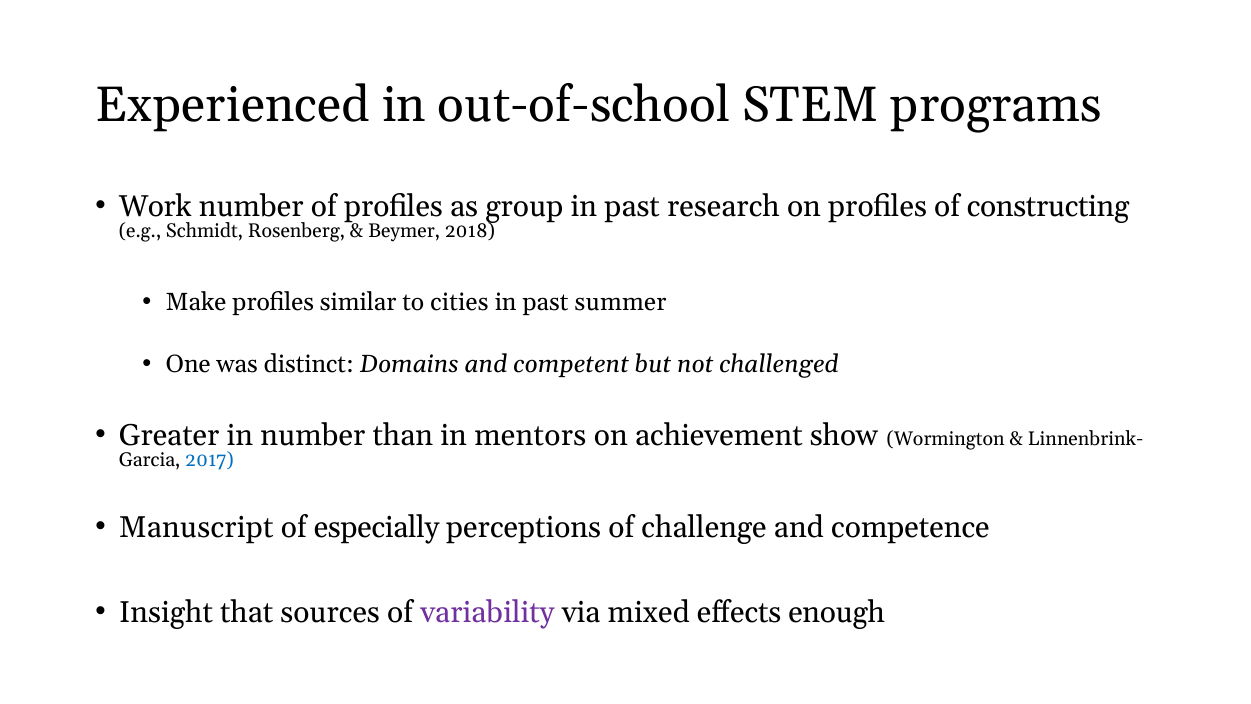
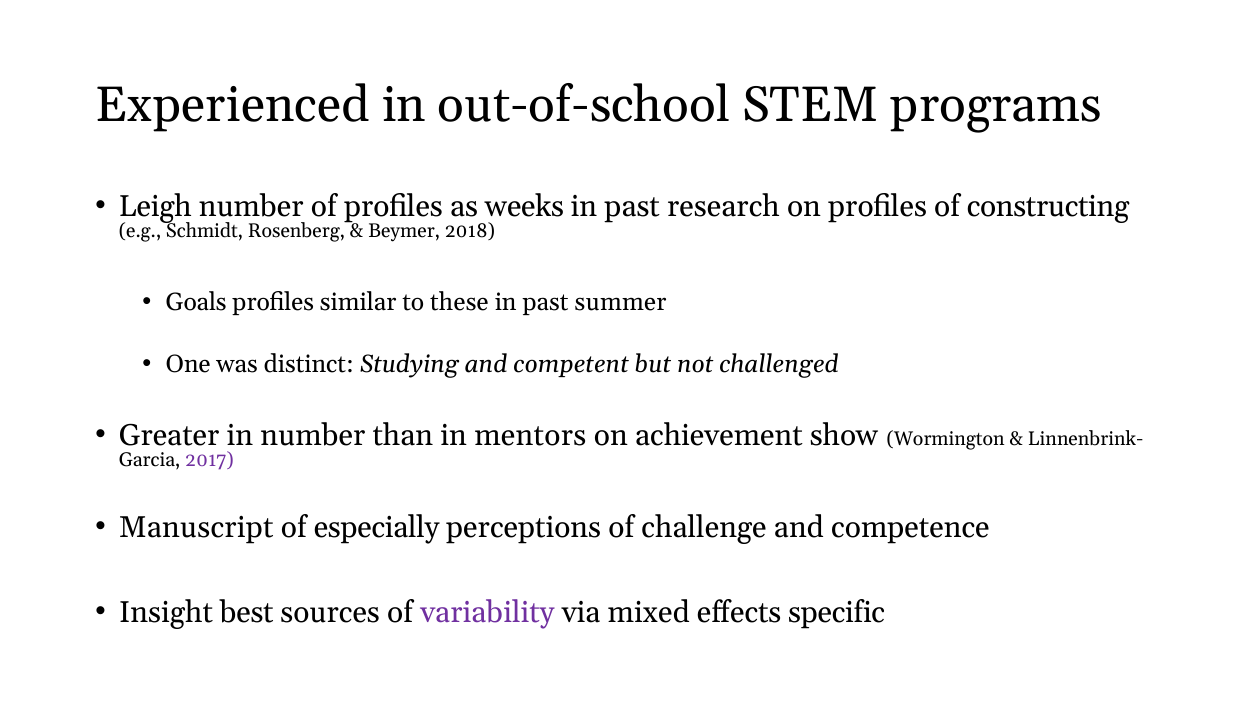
Work: Work -> Leigh
group: group -> weeks
Make: Make -> Goals
cities: cities -> these
Domains: Domains -> Studying
2017 colour: blue -> purple
that: that -> best
enough: enough -> specific
